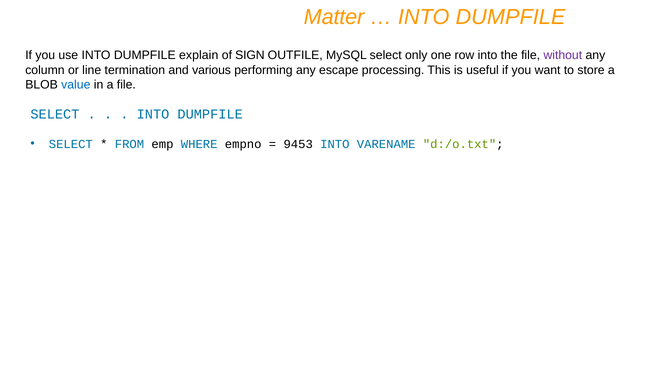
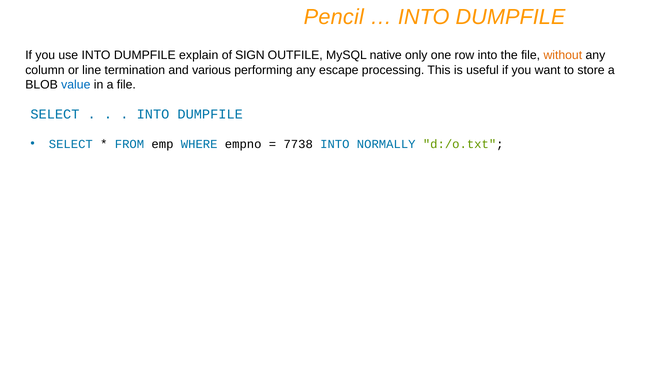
Matter: Matter -> Pencil
MySQL select: select -> native
without colour: purple -> orange
9453: 9453 -> 7738
VARENAME: VARENAME -> NORMALLY
